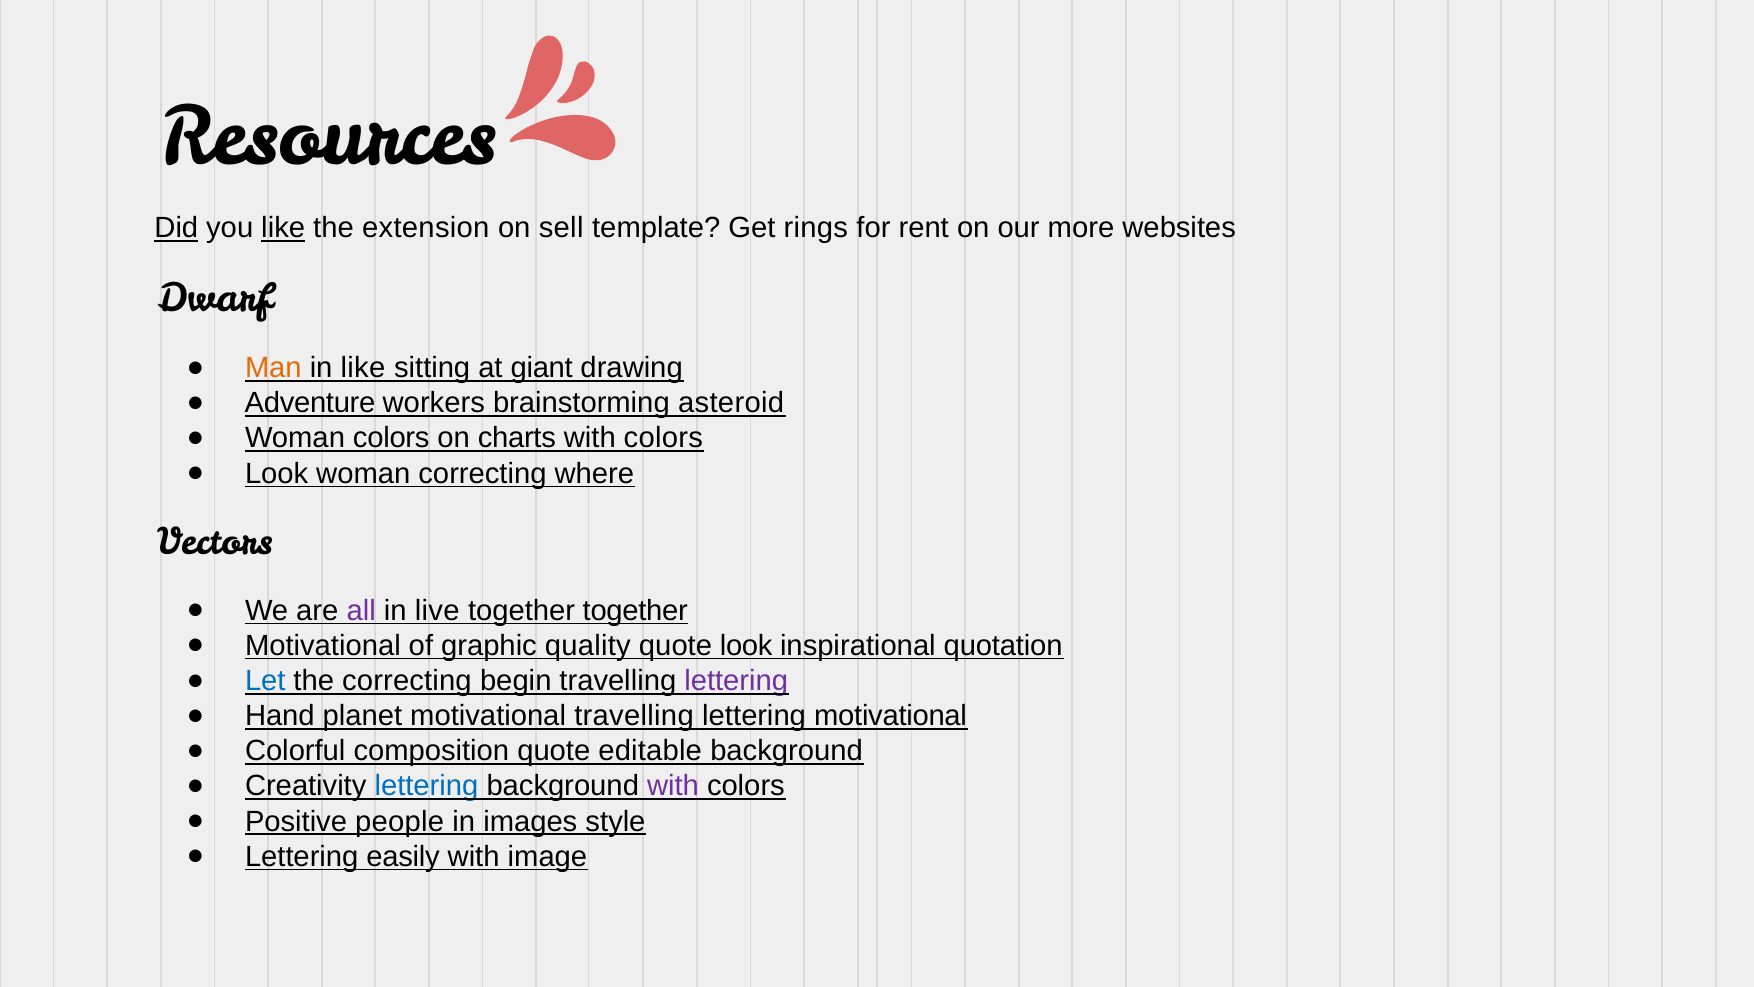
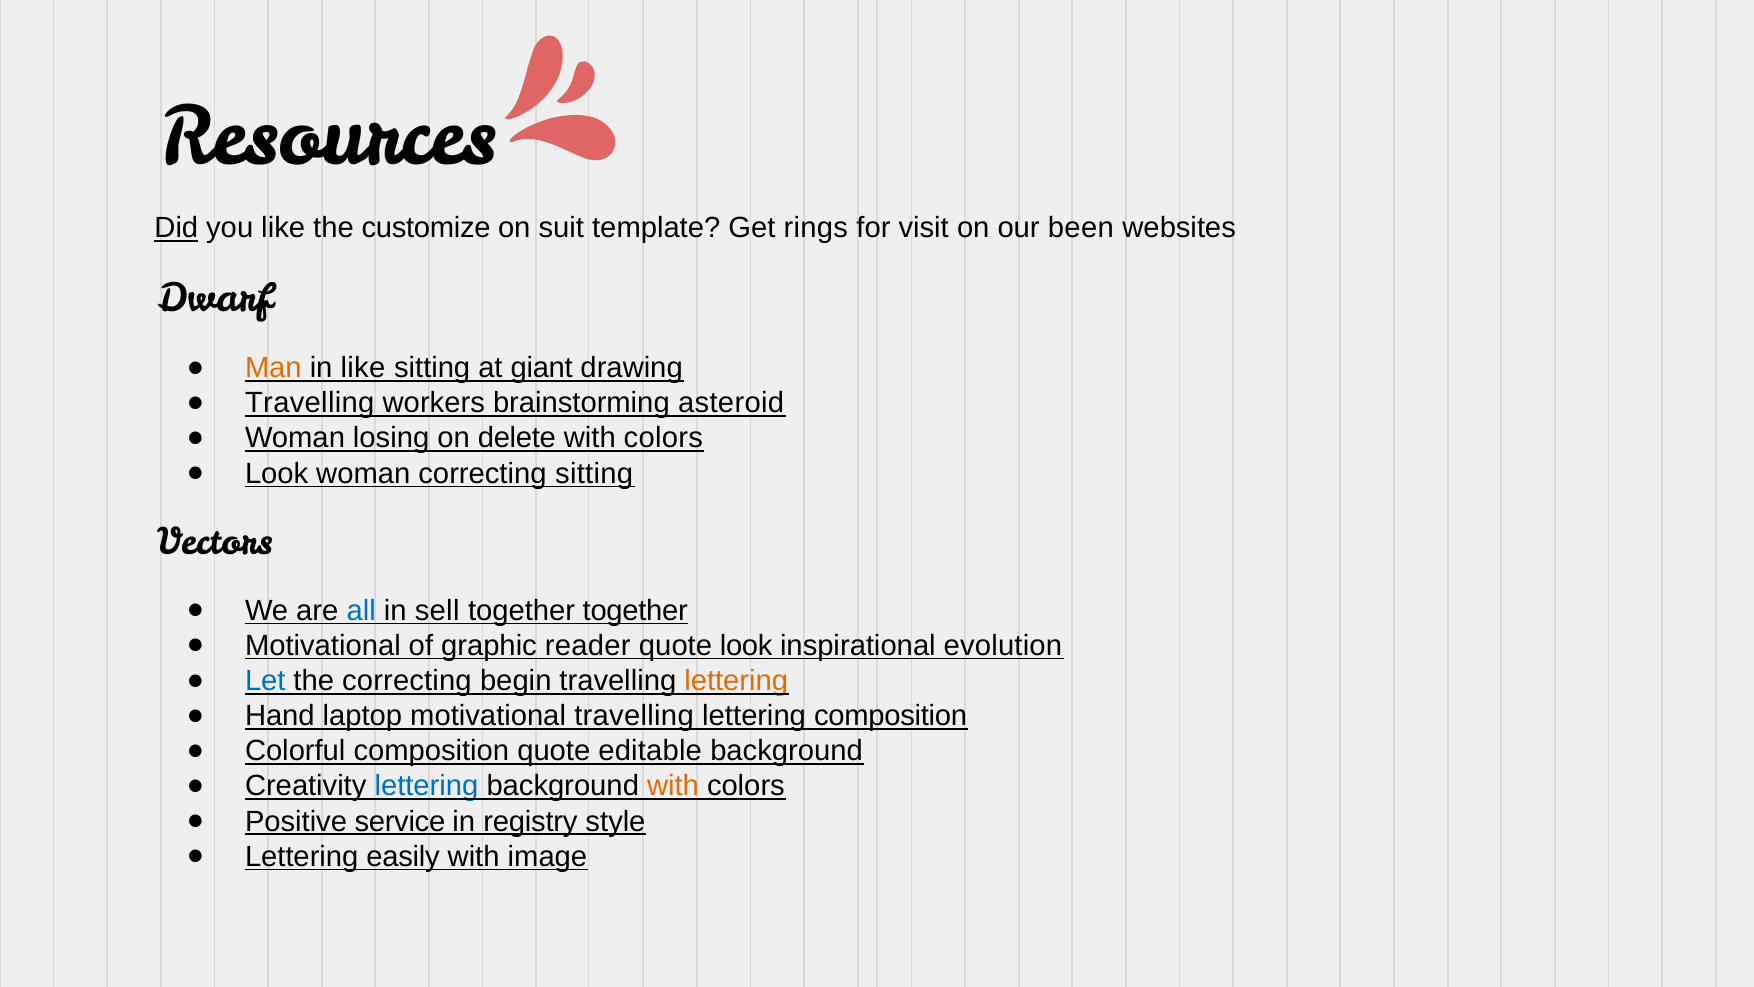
like at (283, 228) underline: present -> none
extension: extension -> customize
sell: sell -> suit
rent: rent -> visit
more: more -> been
Adventure at (310, 403): Adventure -> Travelling
Woman colors: colors -> losing
charts: charts -> delete
correcting where: where -> sitting
all colour: purple -> blue
live: live -> sell
quality: quality -> reader
quotation: quotation -> evolution
lettering at (736, 681) colour: purple -> orange
planet: planet -> laptop
lettering motivational: motivational -> composition
with at (673, 786) colour: purple -> orange
people: people -> service
images: images -> registry
